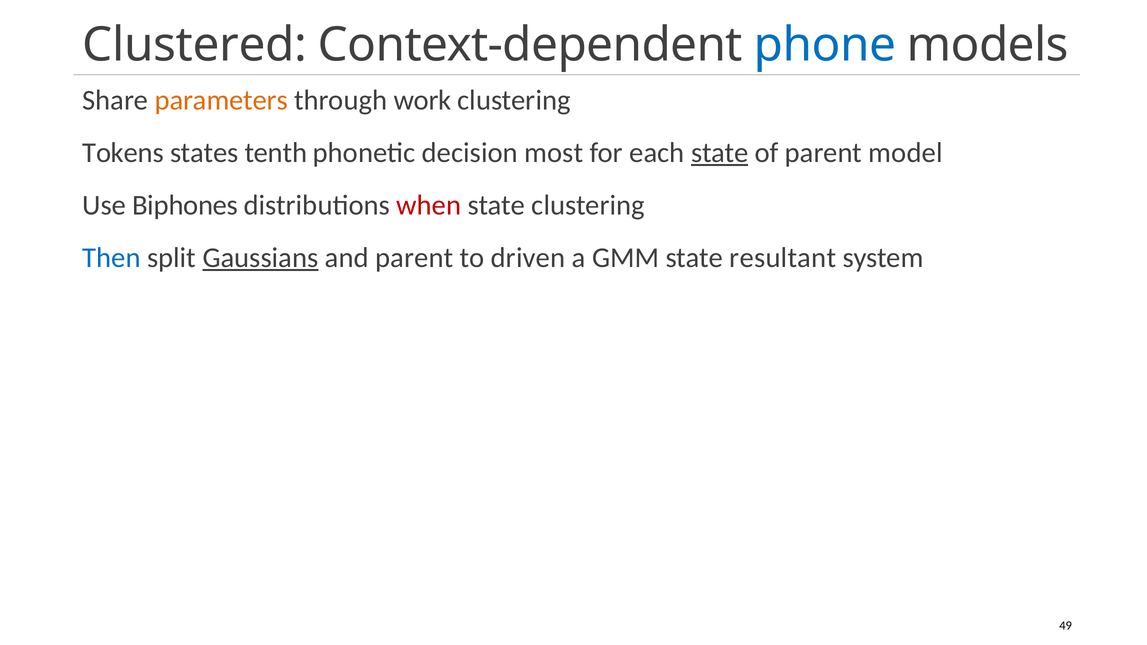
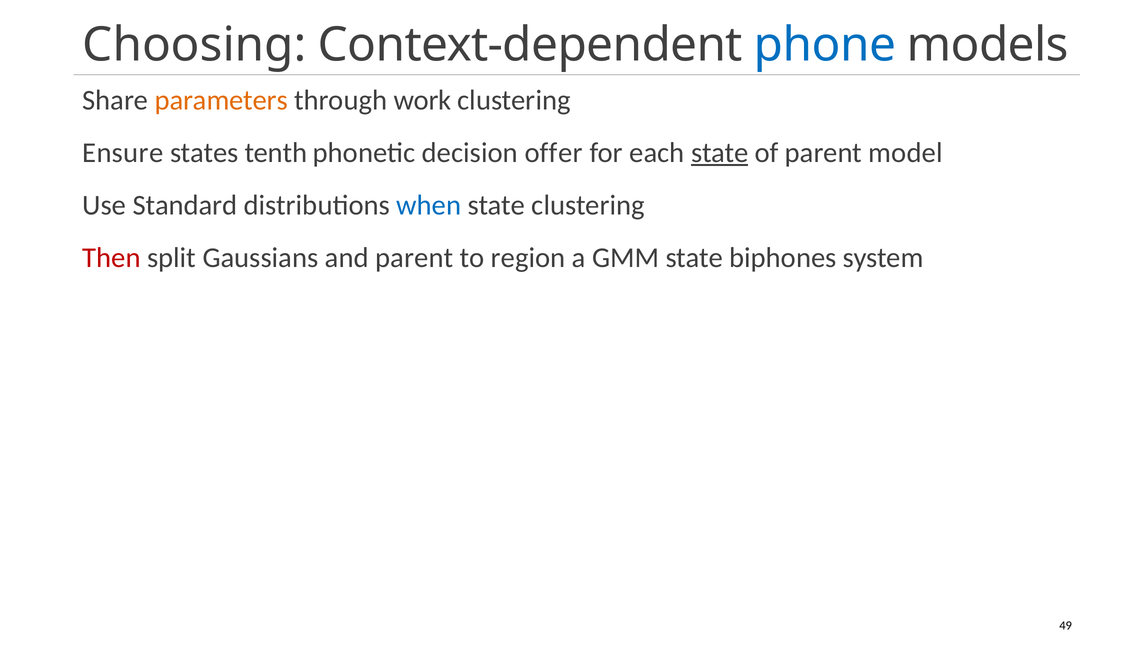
Clustered: Clustered -> Choosing
Tokens: Tokens -> Ensure
most: most -> offer
Biphones: Biphones -> Standard
when colour: red -> blue
Then colour: blue -> red
Gaussians underline: present -> none
driven: driven -> region
resultant: resultant -> biphones
